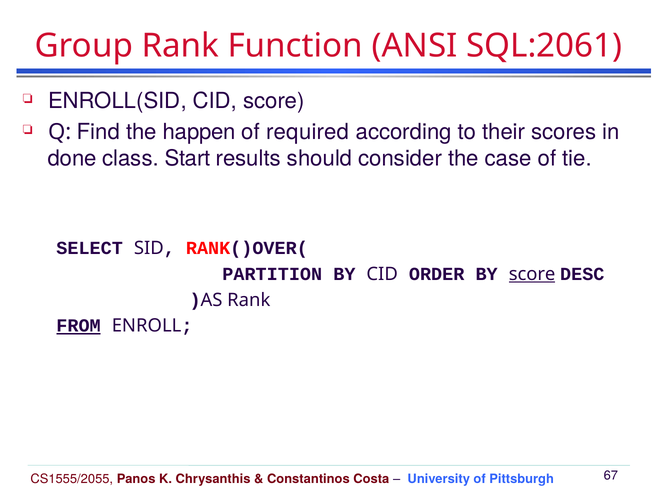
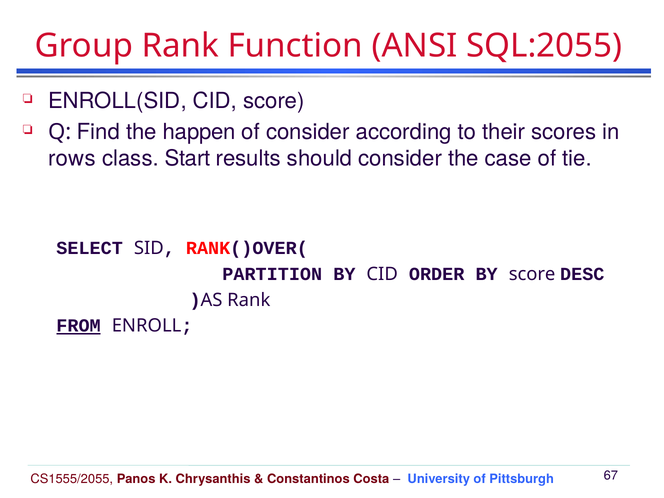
SQL:2061: SQL:2061 -> SQL:2055
of required: required -> consider
done: done -> rows
score at (532, 274) underline: present -> none
